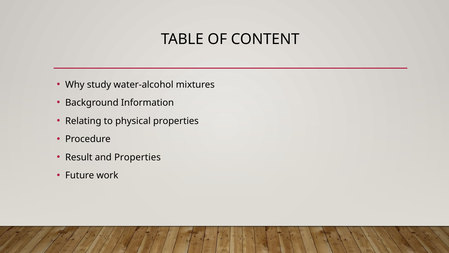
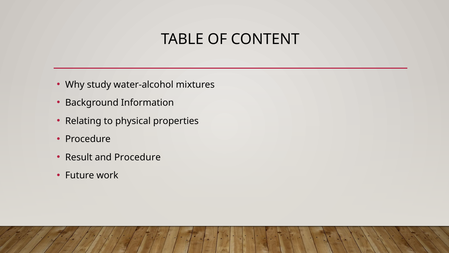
and Properties: Properties -> Procedure
